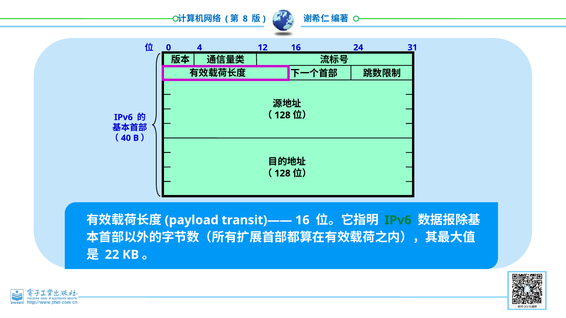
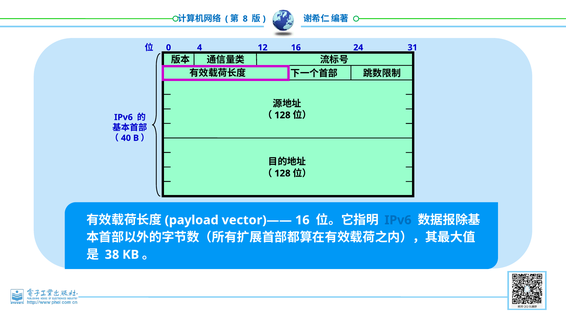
transit)——: transit)—— -> vector)——
IPv6 at (398, 220) colour: green -> blue
22: 22 -> 38
